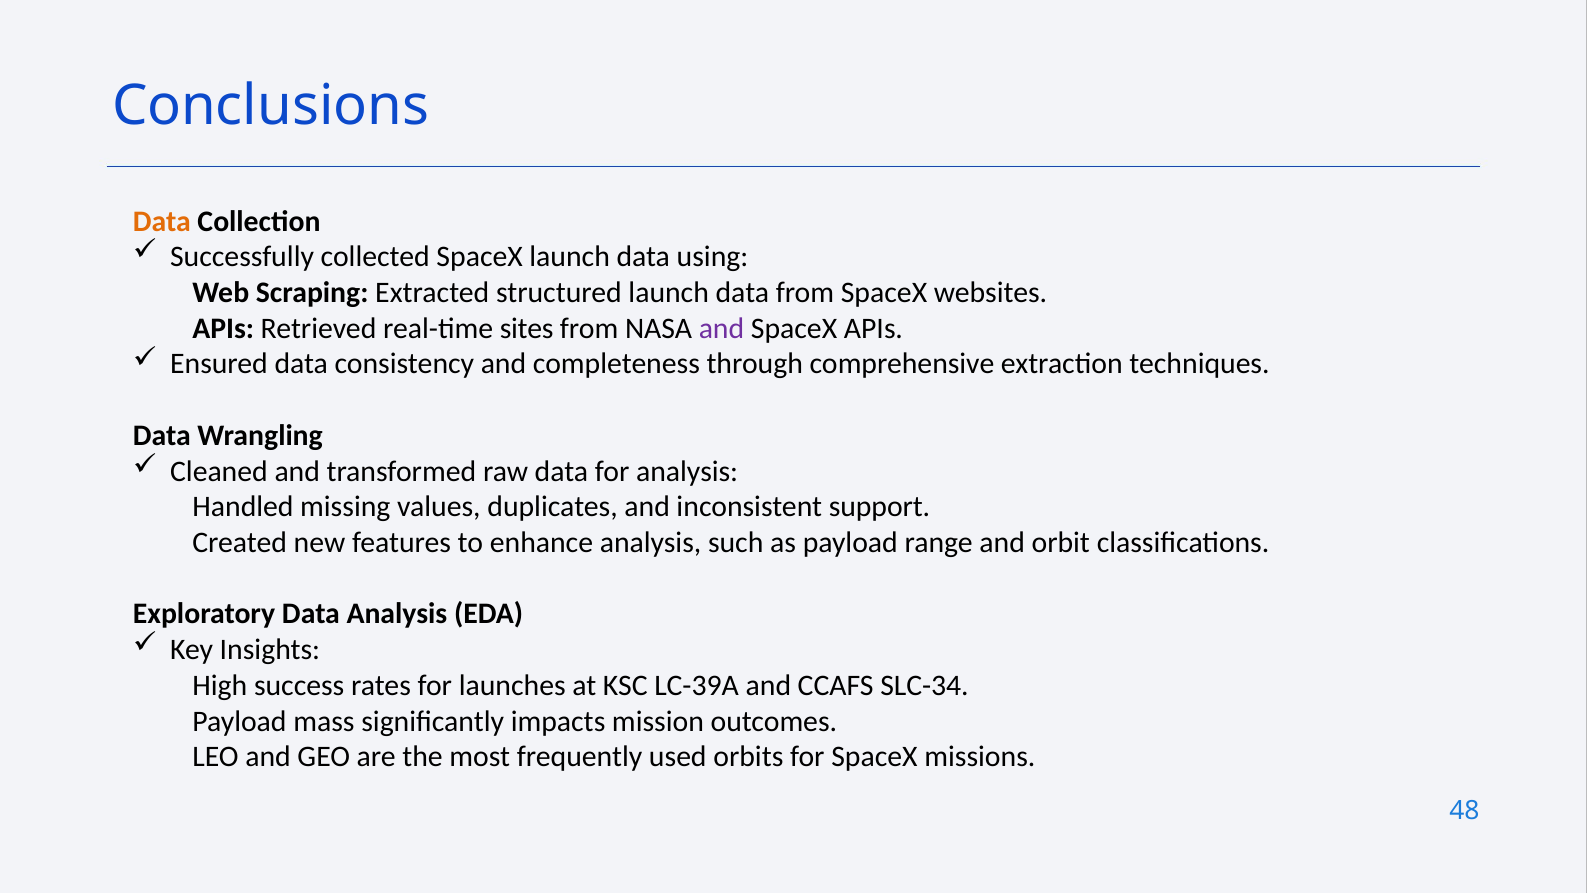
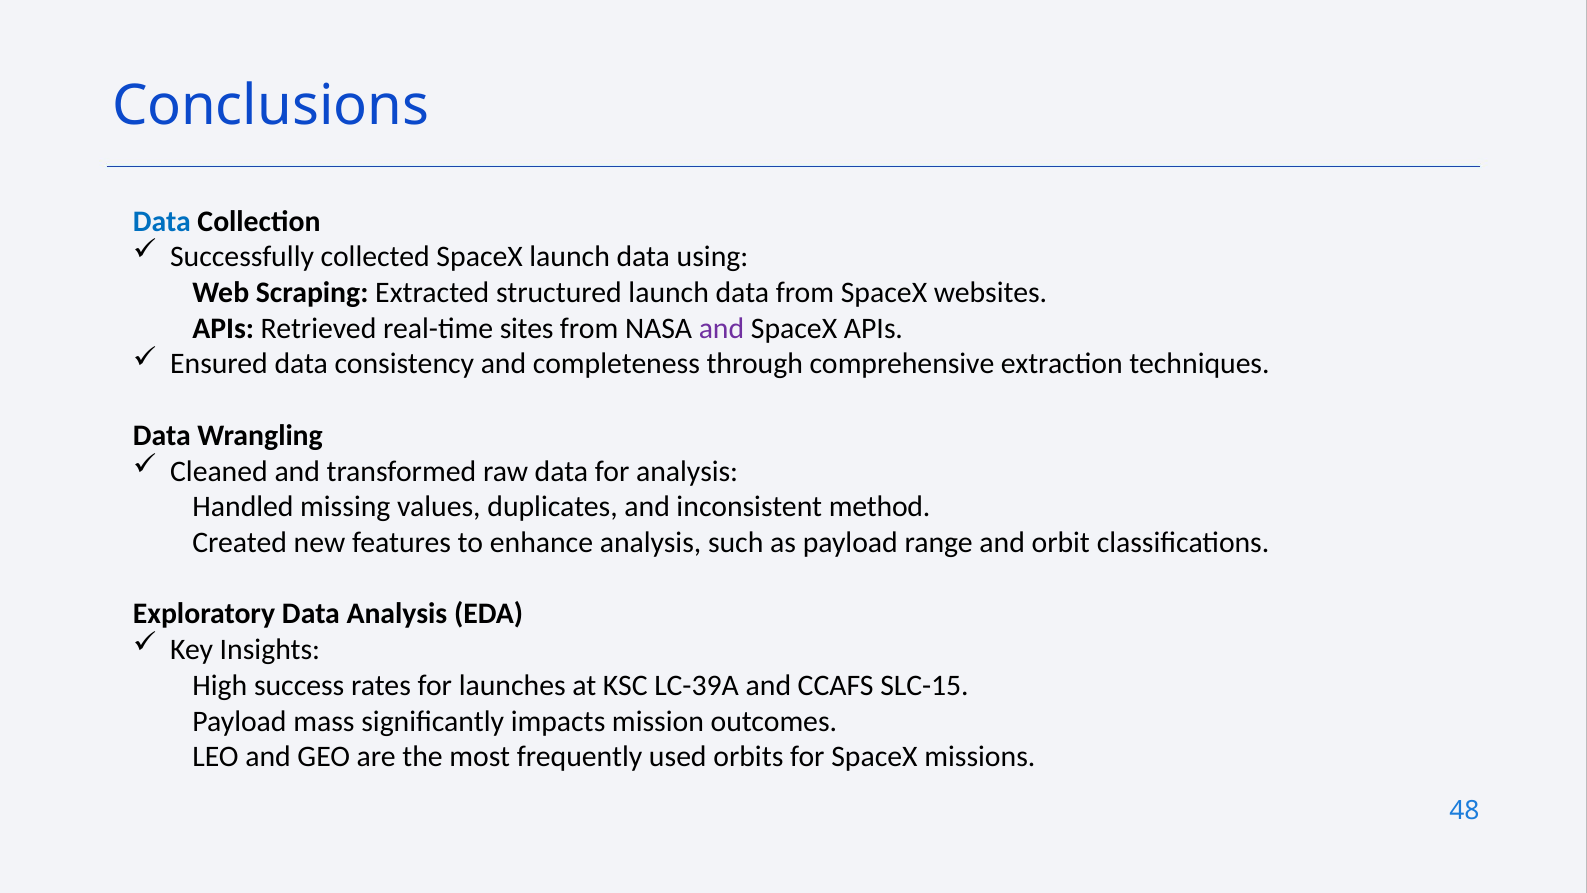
Data at (162, 221) colour: orange -> blue
support: support -> method
SLC-34: SLC-34 -> SLC-15
